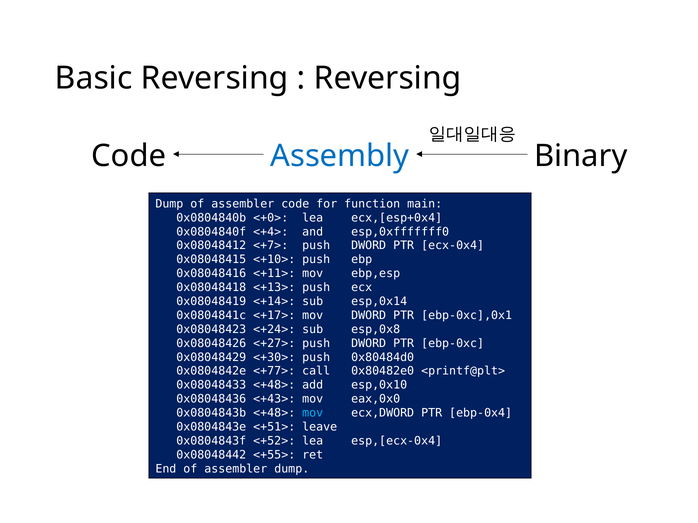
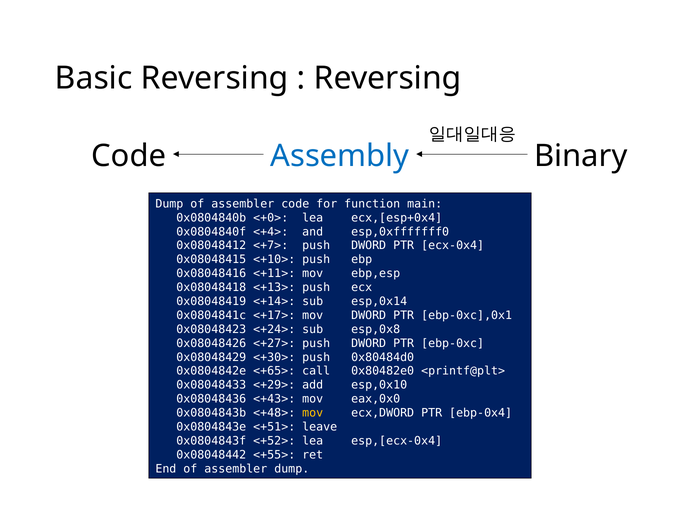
<+77>: <+77> -> <+65>
0x08048433 <+48>: <+48> -> <+29>
mov at (313, 413) colour: light blue -> yellow
